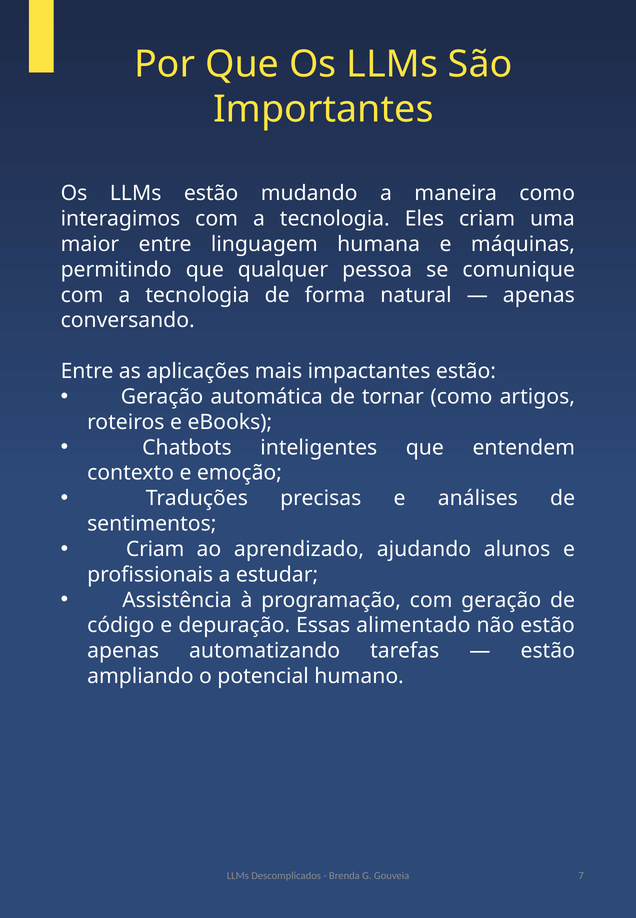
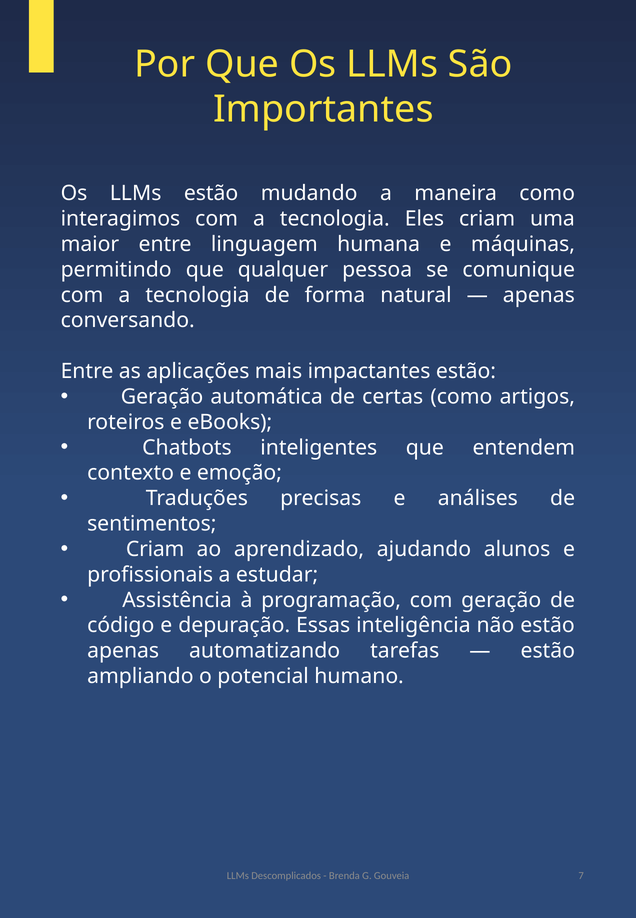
tornar: tornar -> certas
alimentado: alimentado -> inteligência
